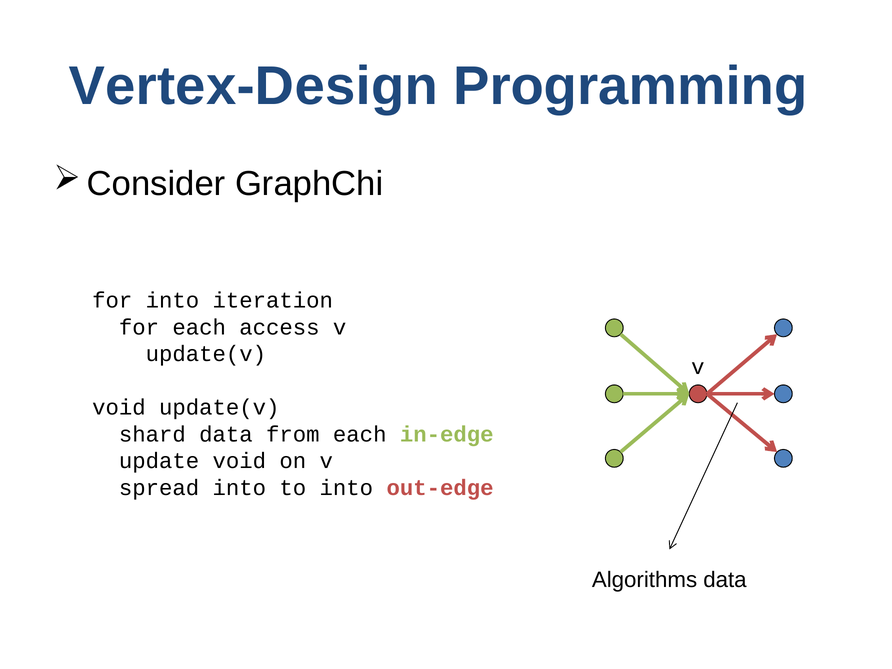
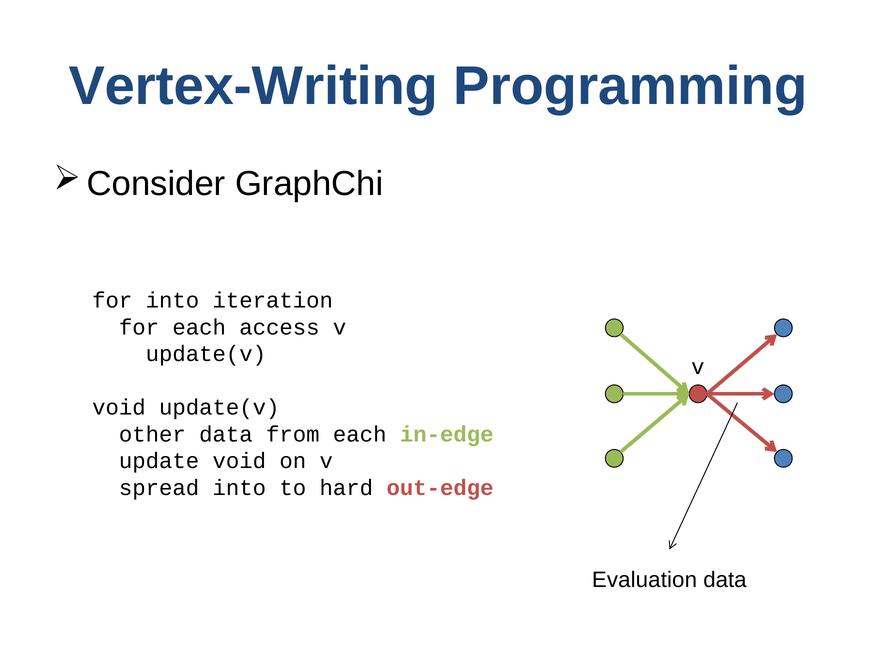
Vertex-Design: Vertex-Design -> Vertex-Writing
shard: shard -> other
to into: into -> hard
Algorithms: Algorithms -> Evaluation
